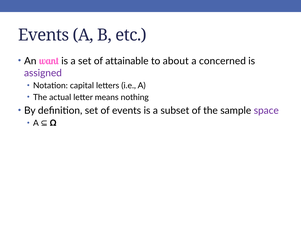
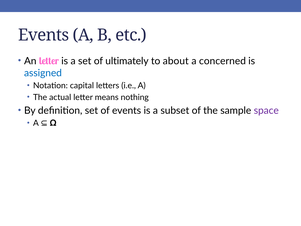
An want: want -> letter
attainable: attainable -> ultimately
assigned colour: purple -> blue
